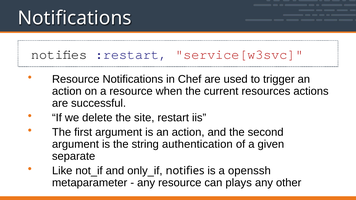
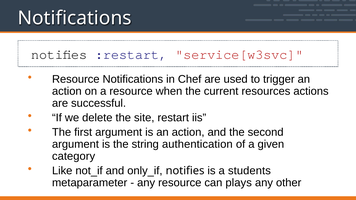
separate: separate -> category
openssh: openssh -> students
